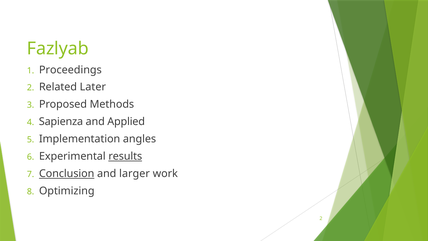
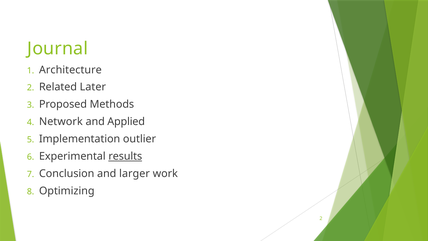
Fazlyab: Fazlyab -> Journal
Proceedings: Proceedings -> Architecture
Sapienza: Sapienza -> Network
angles: angles -> outlier
Conclusion underline: present -> none
